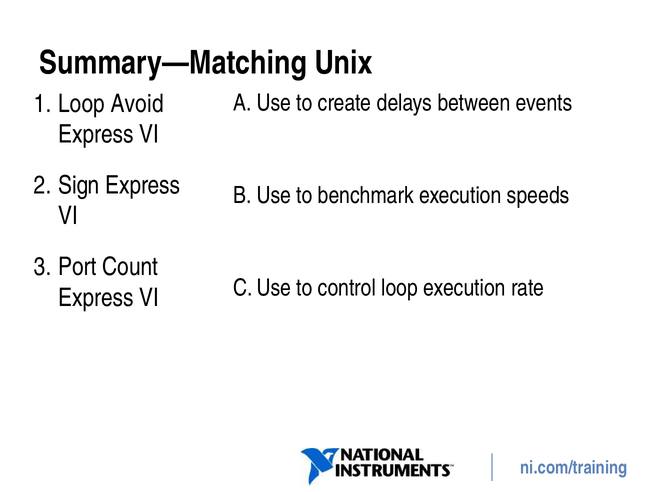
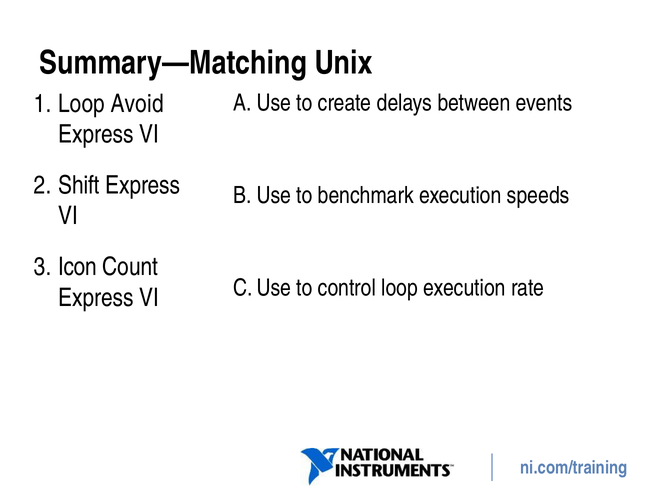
Sign: Sign -> Shift
Port: Port -> Icon
